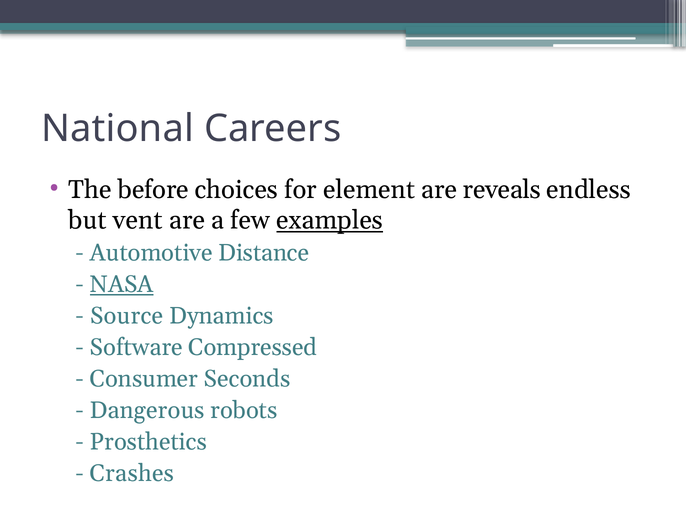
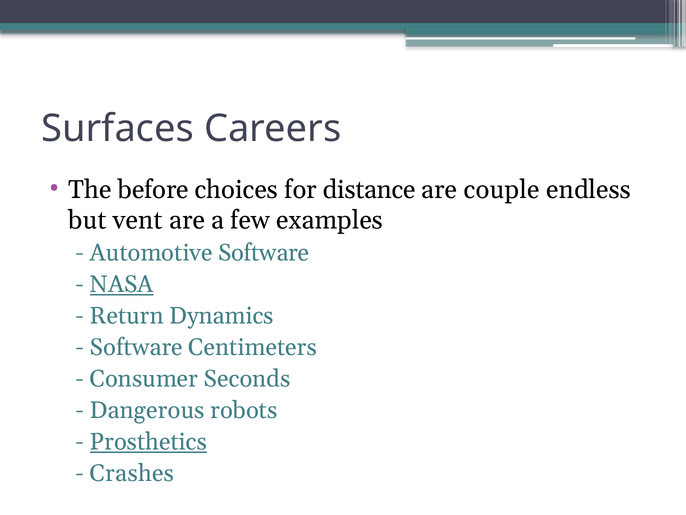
National: National -> Surfaces
element: element -> distance
reveals: reveals -> couple
examples underline: present -> none
Automotive Distance: Distance -> Software
Source: Source -> Return
Compressed: Compressed -> Centimeters
Prosthetics underline: none -> present
